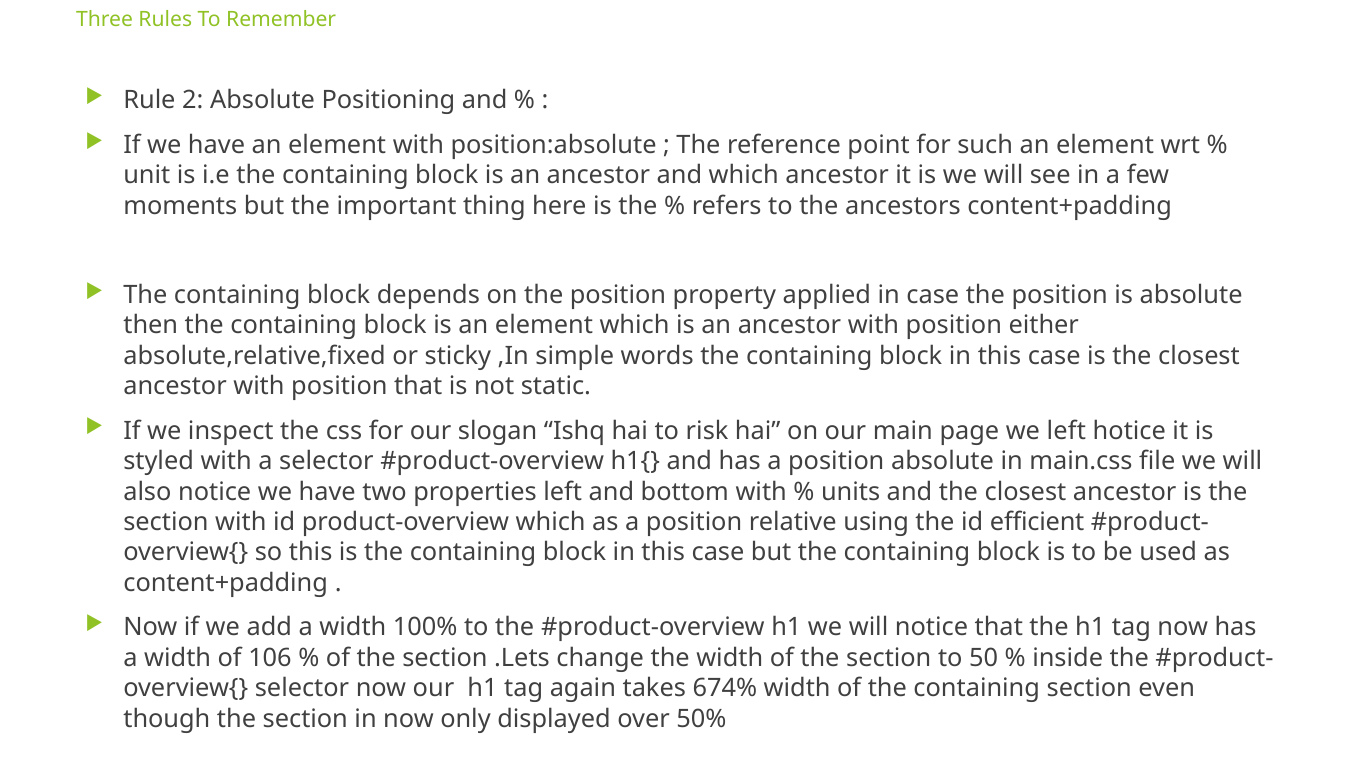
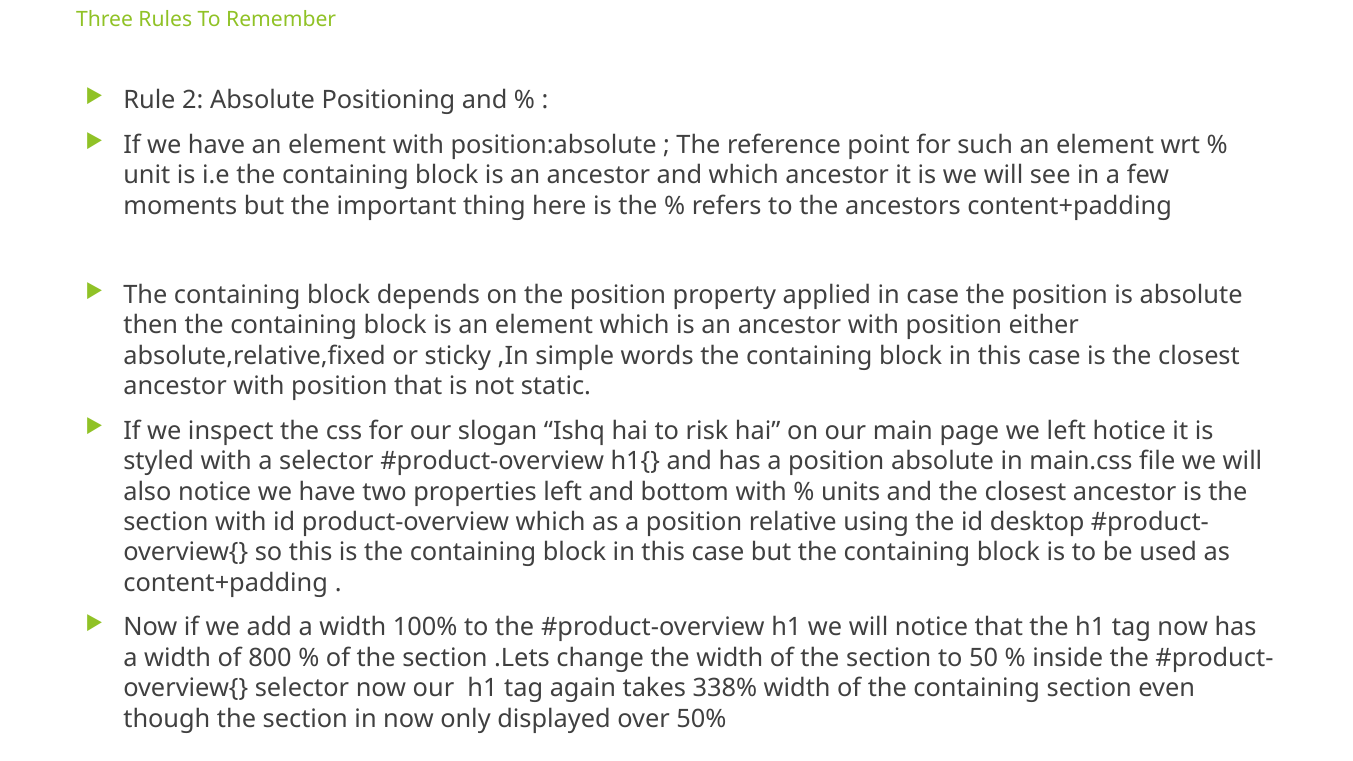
efficient: efficient -> desktop
106: 106 -> 800
674%: 674% -> 338%
